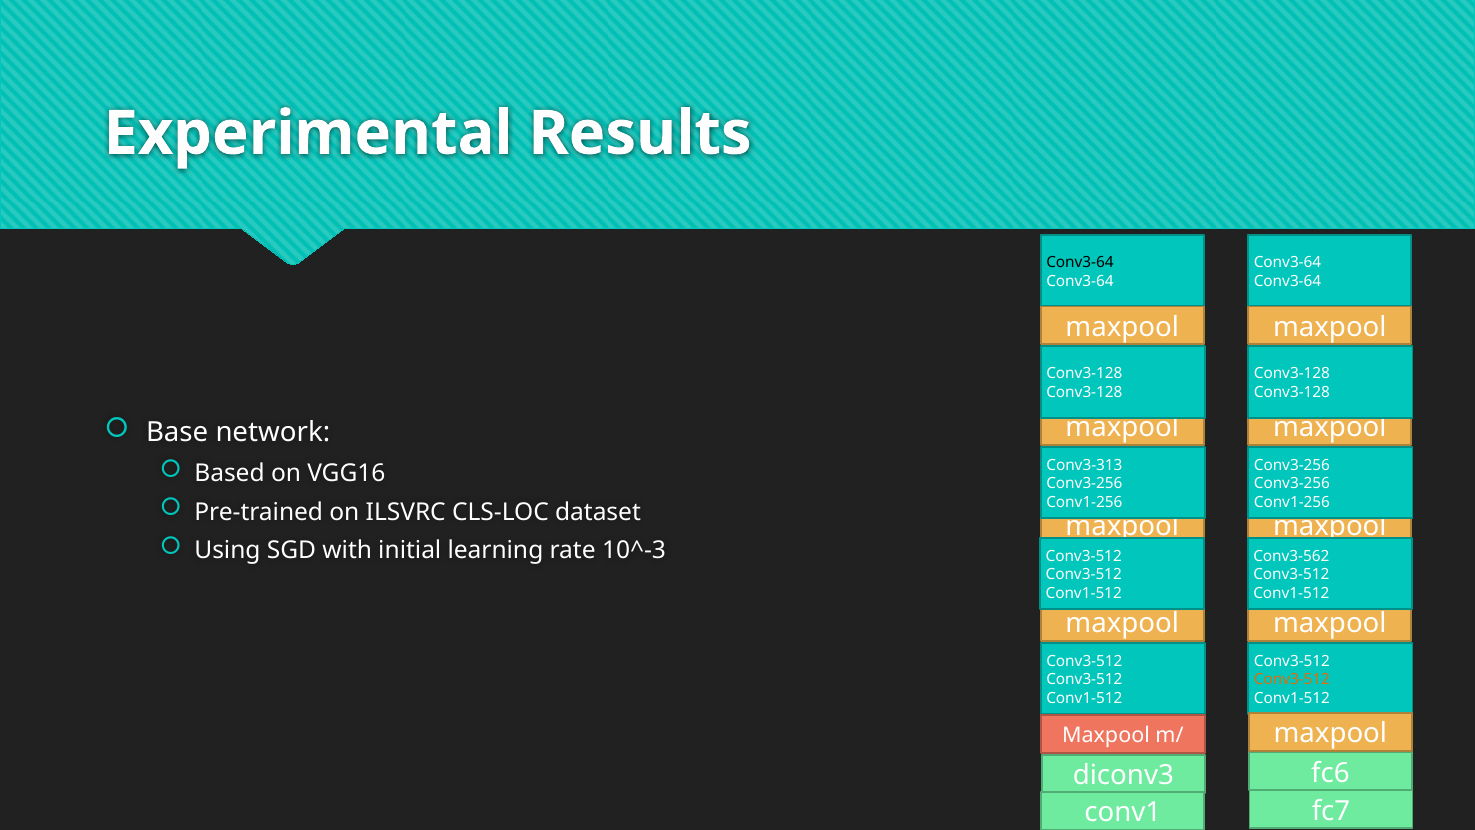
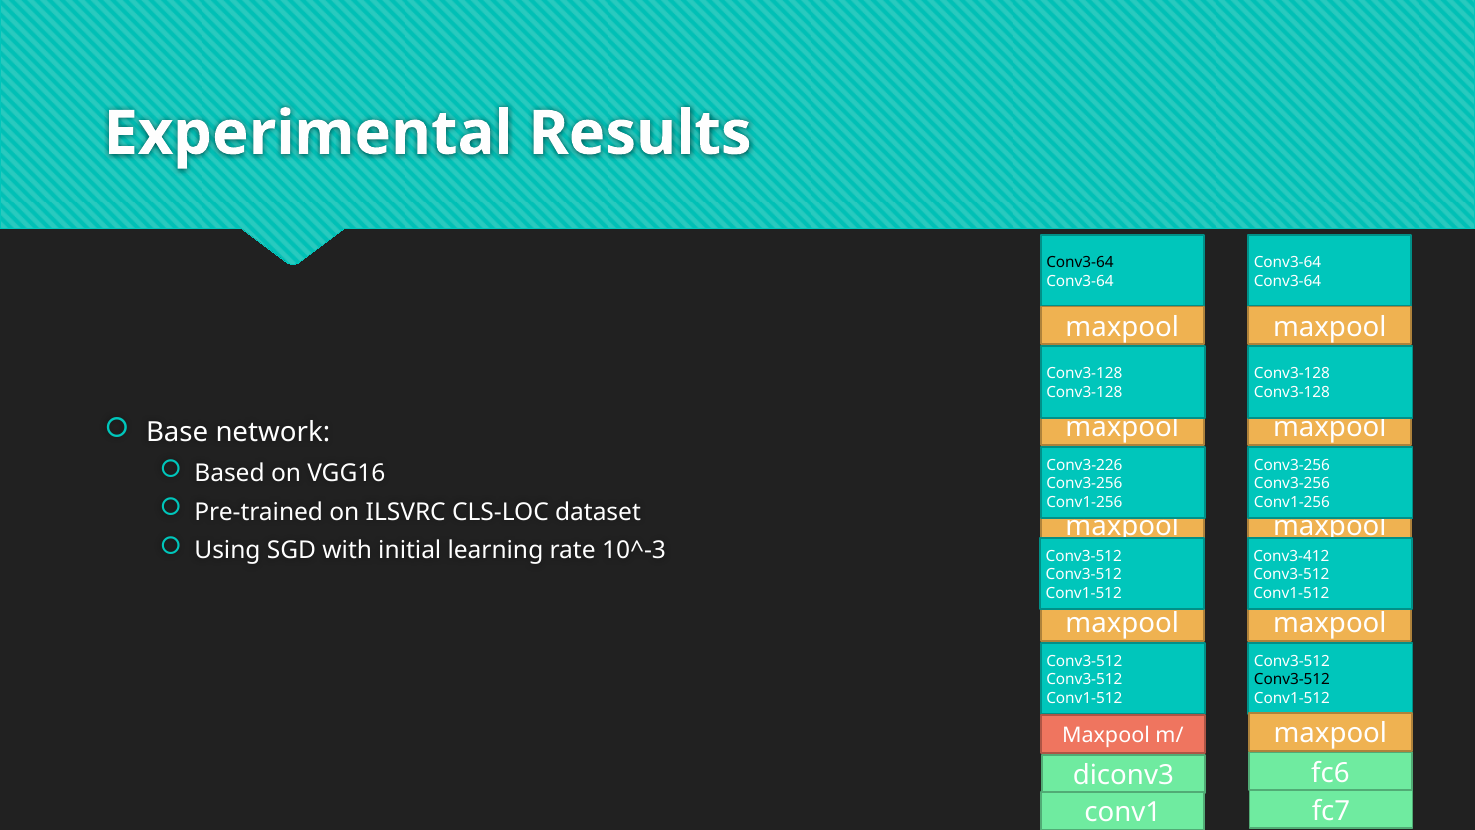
Conv3-313: Conv3-313 -> Conv3-226
Conv3-562: Conv3-562 -> Conv3-412
Conv3-512 at (1292, 680) colour: orange -> black
